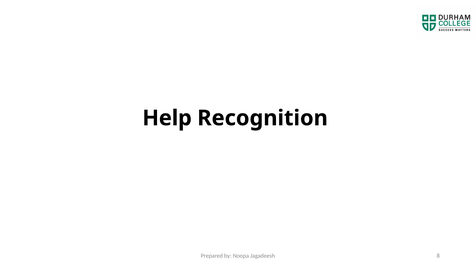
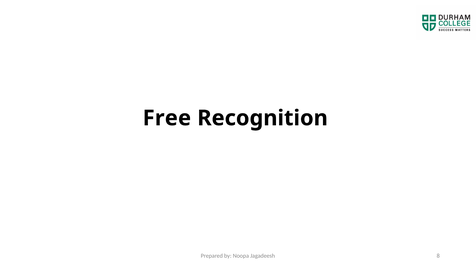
Help: Help -> Free
